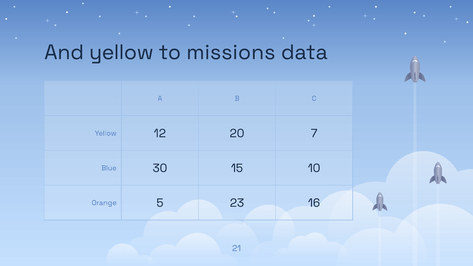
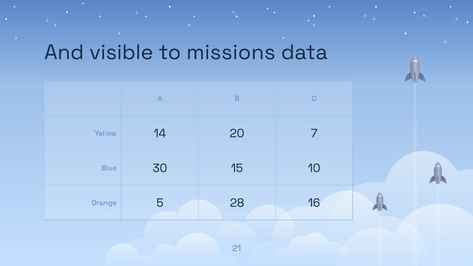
And yellow: yellow -> visible
12: 12 -> 14
23: 23 -> 28
